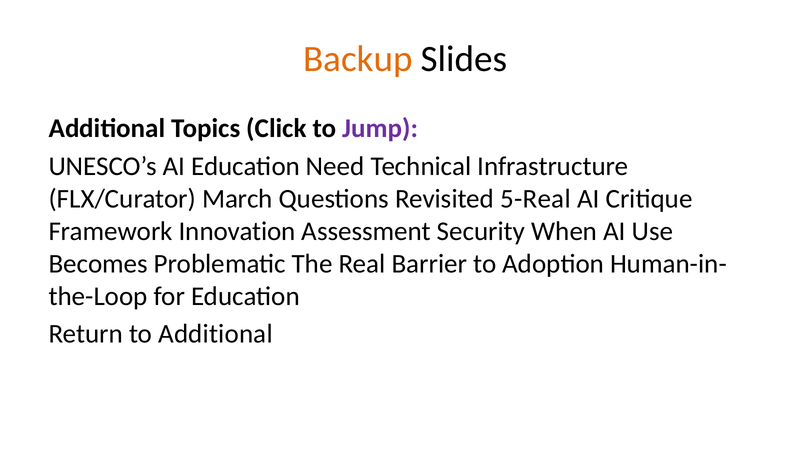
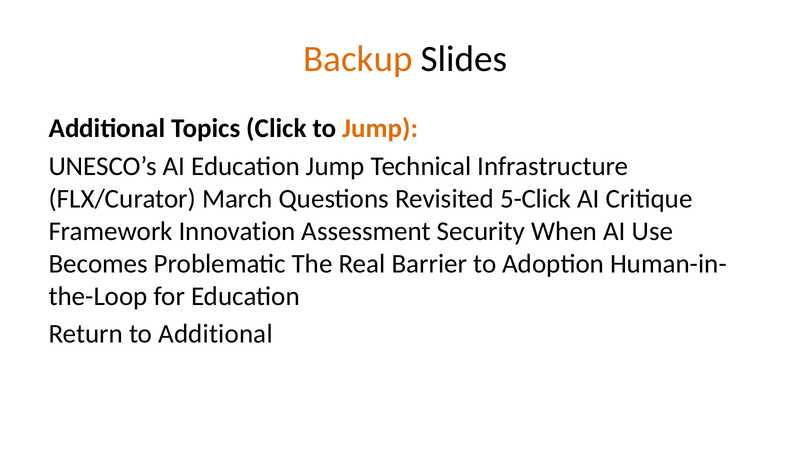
Jump at (380, 129) colour: purple -> orange
Education Need: Need -> Jump
5-Real: 5-Real -> 5-Click
